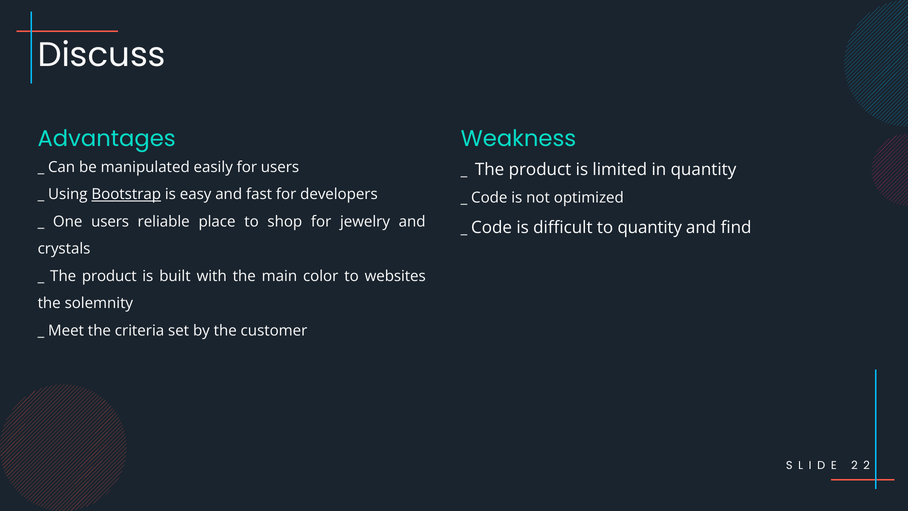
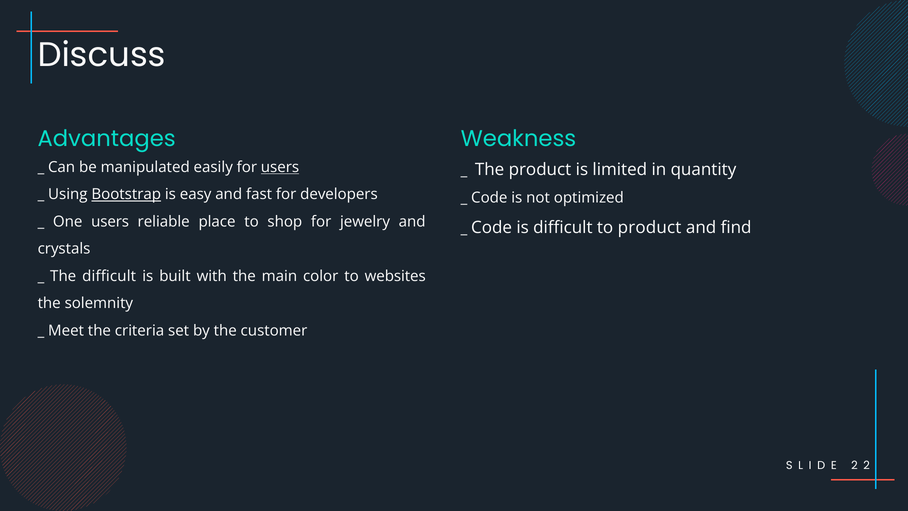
users at (280, 167) underline: none -> present
to quantity: quantity -> product
product at (109, 276): product -> difficult
